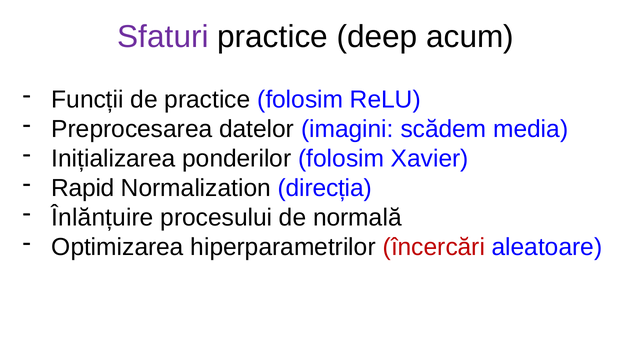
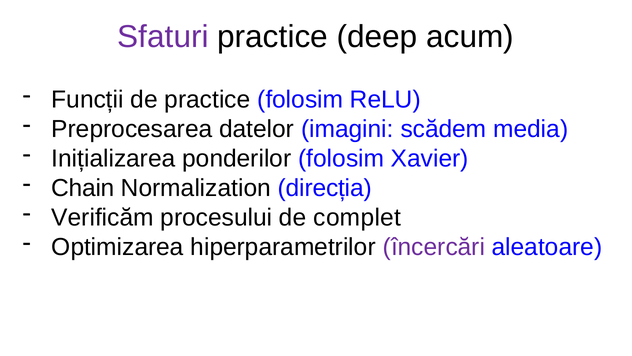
Rapid: Rapid -> Chain
Înlănțuire: Înlănțuire -> Verificăm
normală: normală -> complet
încercări colour: red -> purple
